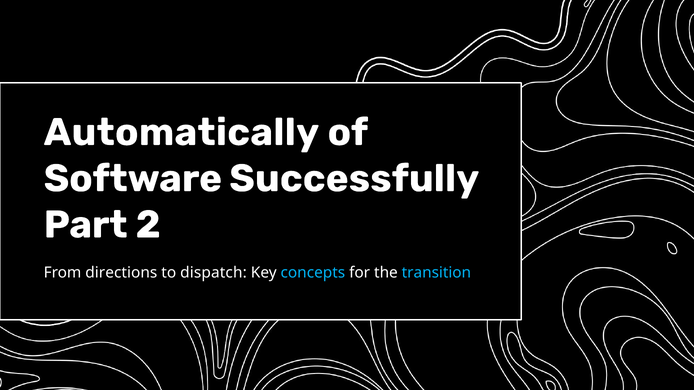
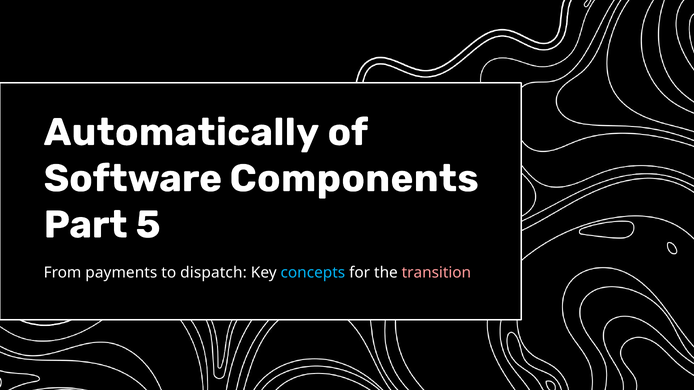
Successfully: Successfully -> Components
2: 2 -> 5
directions: directions -> payments
transition colour: light blue -> pink
